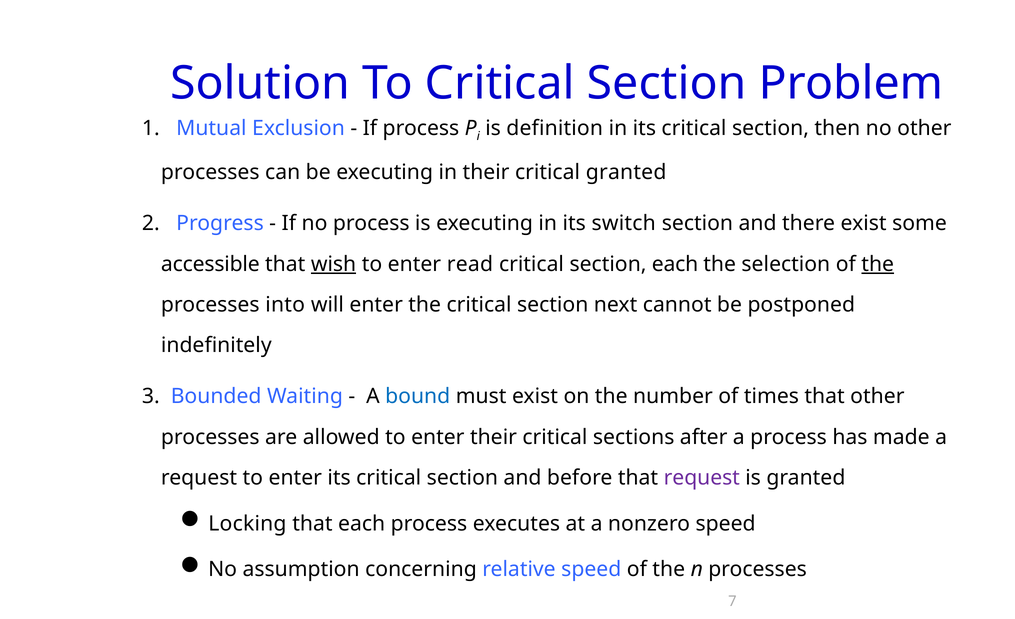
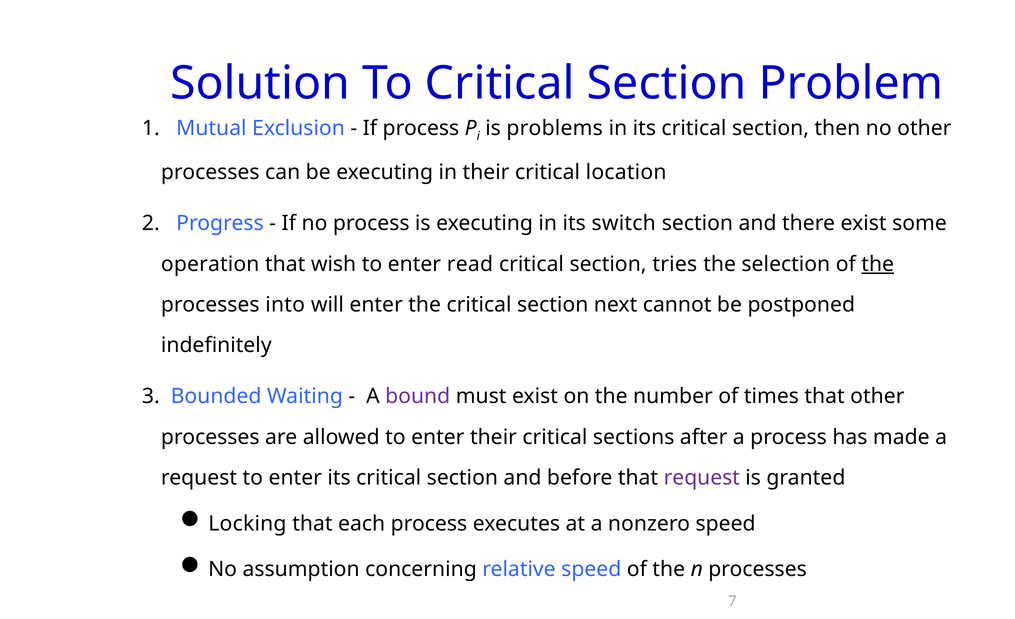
definition: definition -> problems
critical granted: granted -> location
accessible: accessible -> operation
wish underline: present -> none
section each: each -> tries
bound colour: blue -> purple
